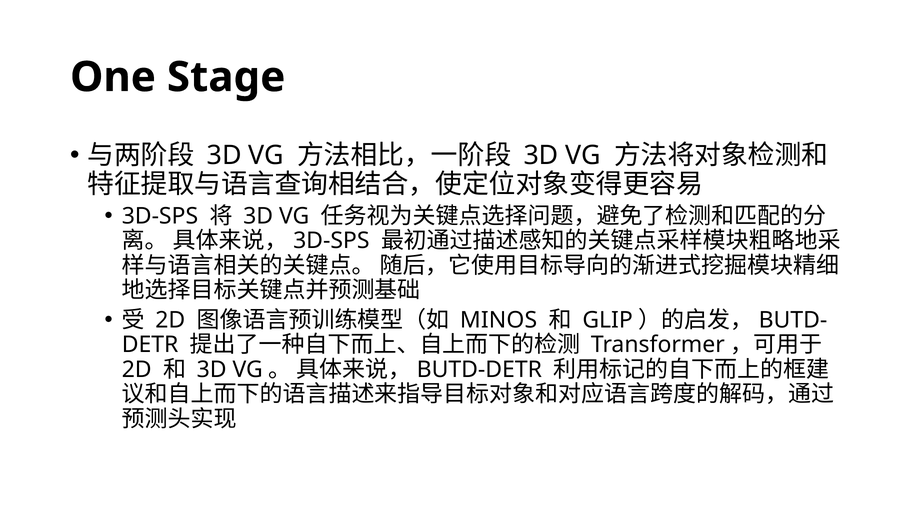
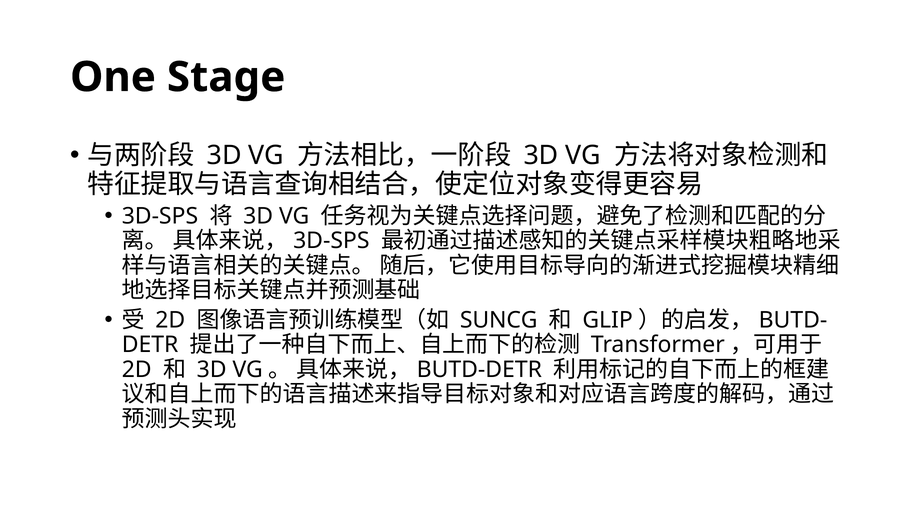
MINOS: MINOS -> SUNCG
